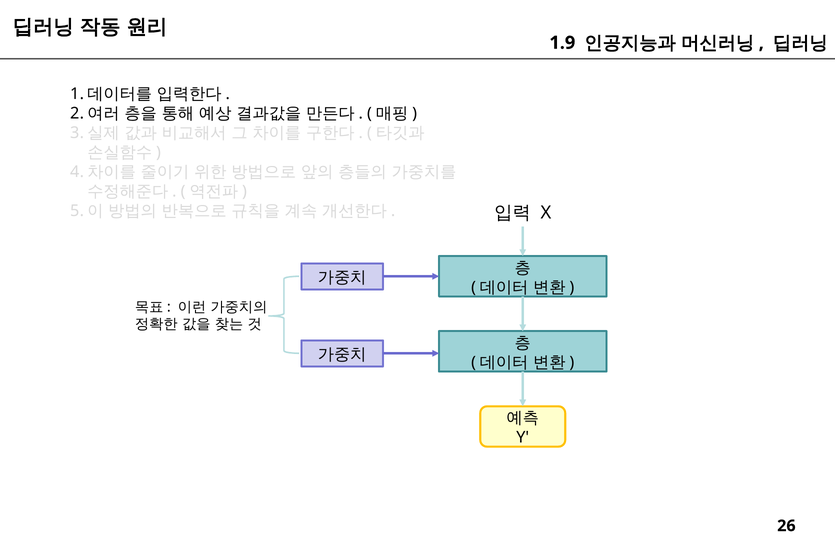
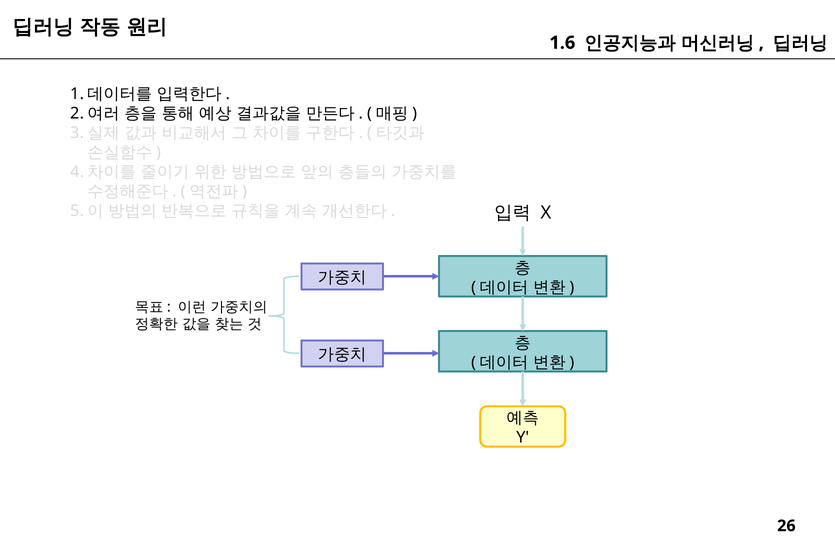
1.9: 1.9 -> 1.6
